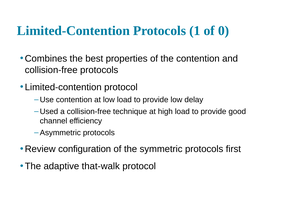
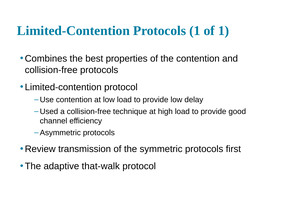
of 0: 0 -> 1
configuration: configuration -> transmission
